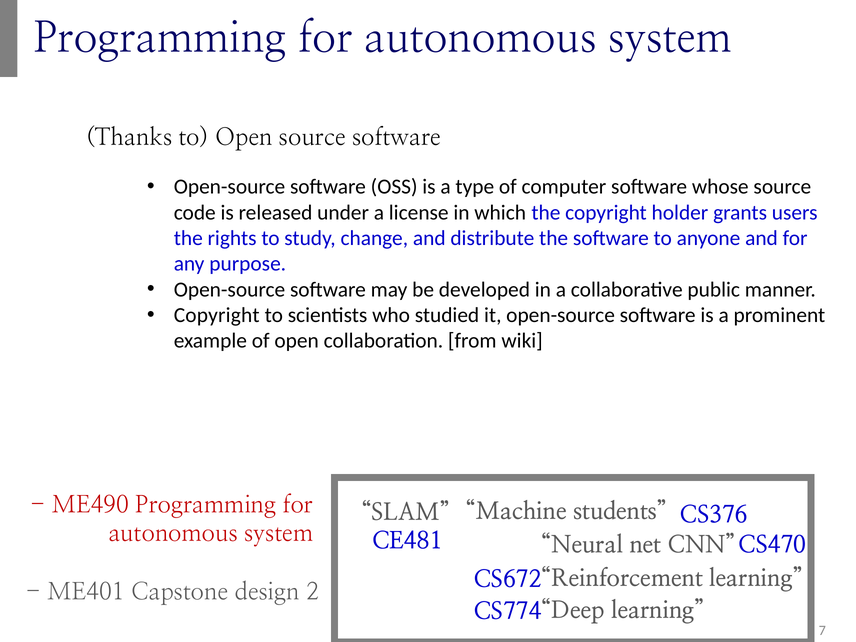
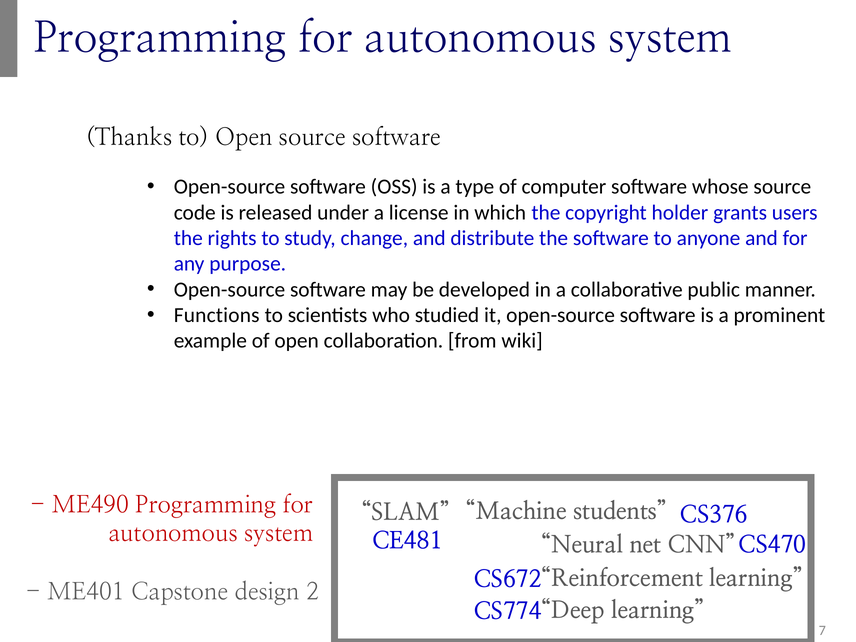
Copyright at (217, 315): Copyright -> Functions
